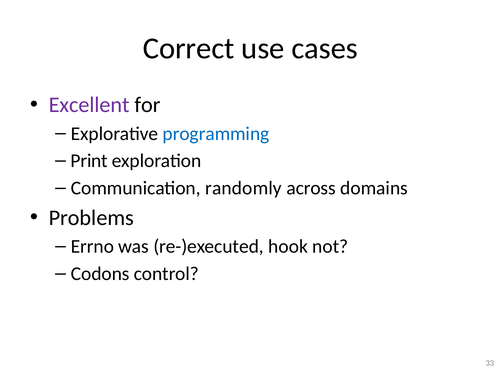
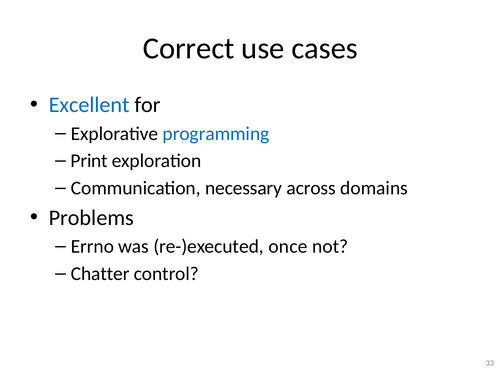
Excellent colour: purple -> blue
randomly: randomly -> necessary
hook: hook -> once
Codons: Codons -> Chatter
